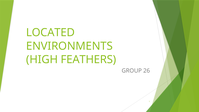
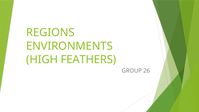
LOCATED: LOCATED -> REGIONS
